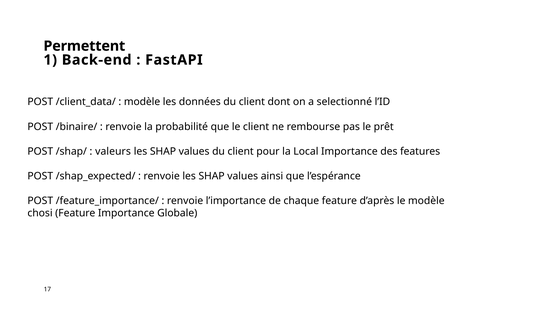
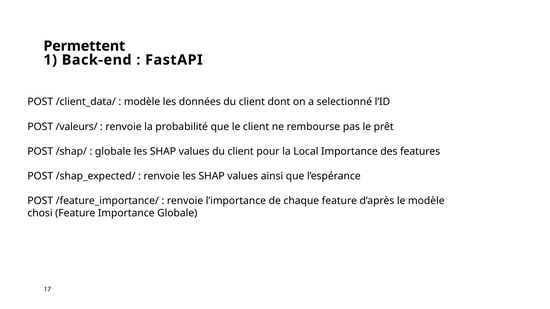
/binaire/: /binaire/ -> /valeurs/
valeurs at (113, 152): valeurs -> globale
